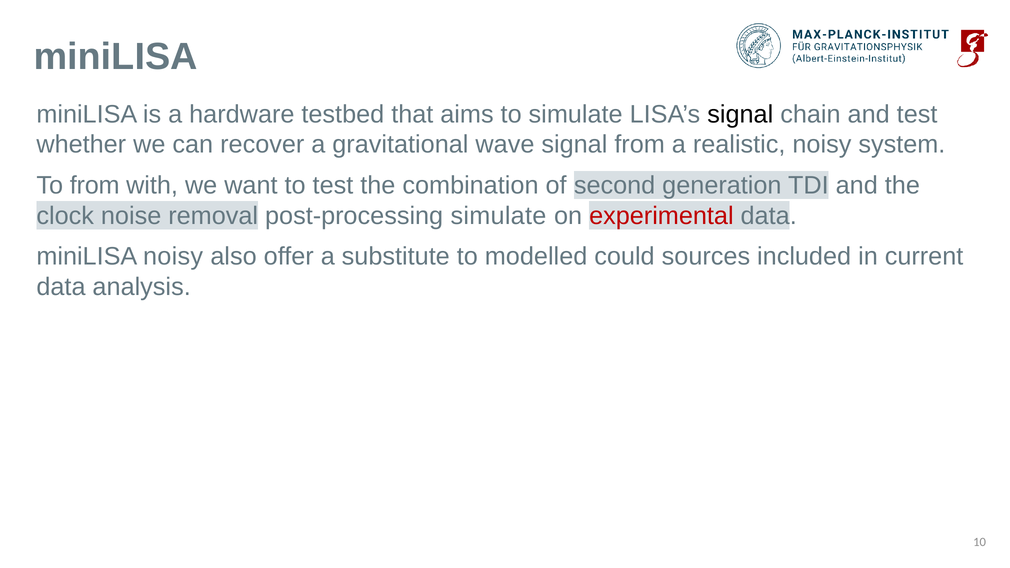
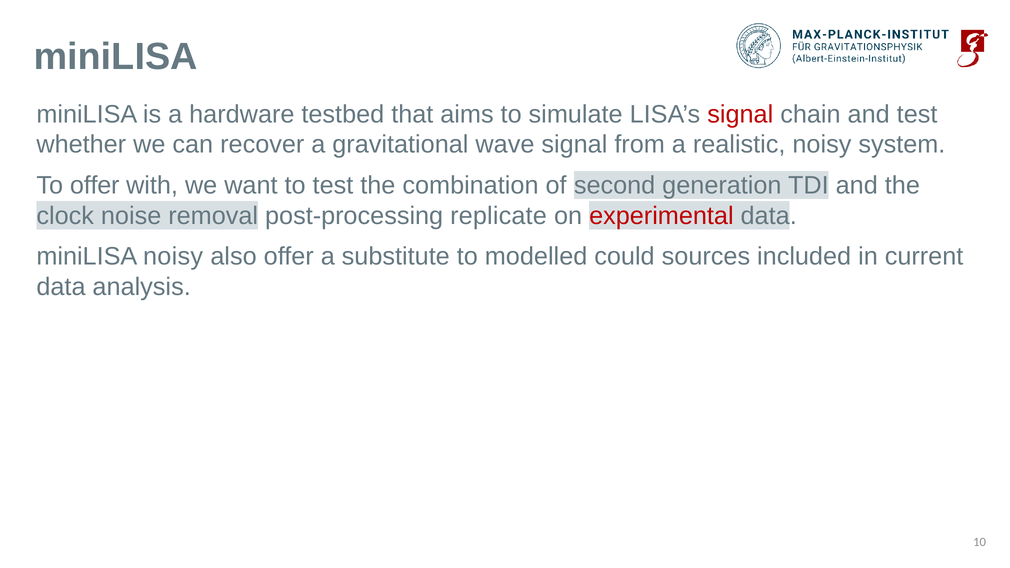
signal at (740, 114) colour: black -> red
To from: from -> offer
post-processing simulate: simulate -> replicate
